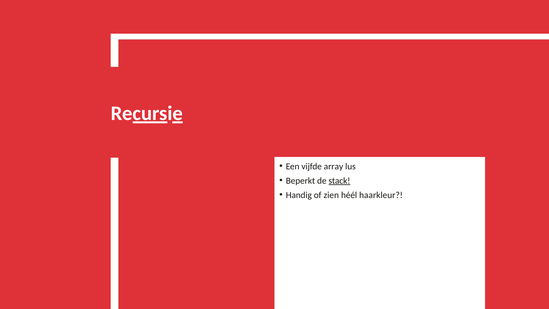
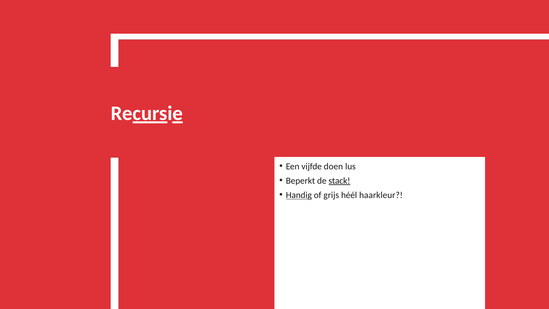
array: array -> doen
Handig underline: none -> present
zien: zien -> grijs
